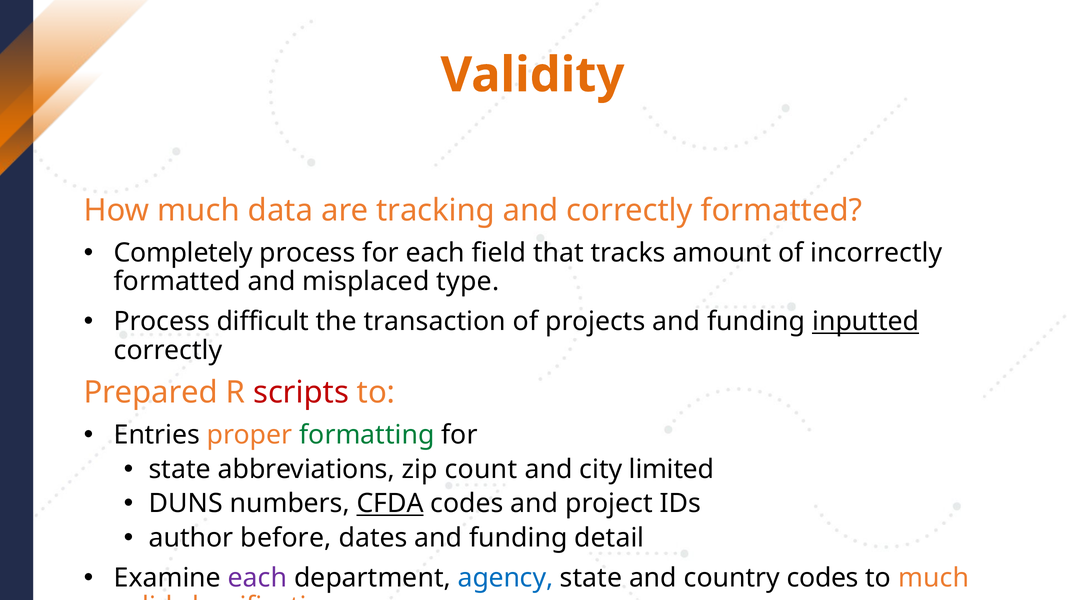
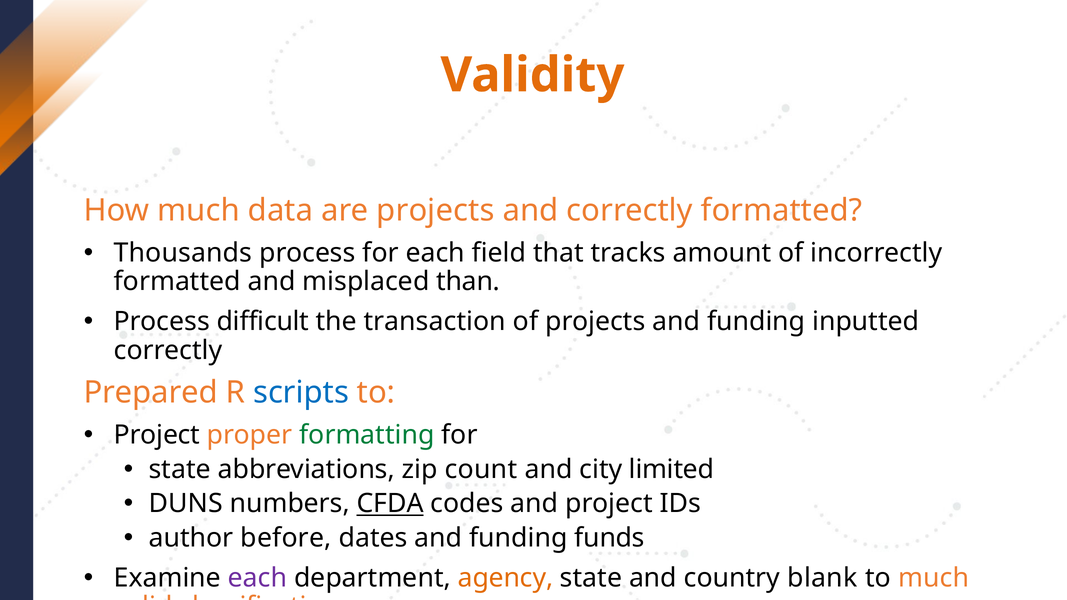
are tracking: tracking -> projects
Completely: Completely -> Thousands
type: type -> than
inputted underline: present -> none
scripts colour: red -> blue
Entries at (157, 435): Entries -> Project
detail: detail -> funds
agency colour: blue -> orange
country codes: codes -> blank
